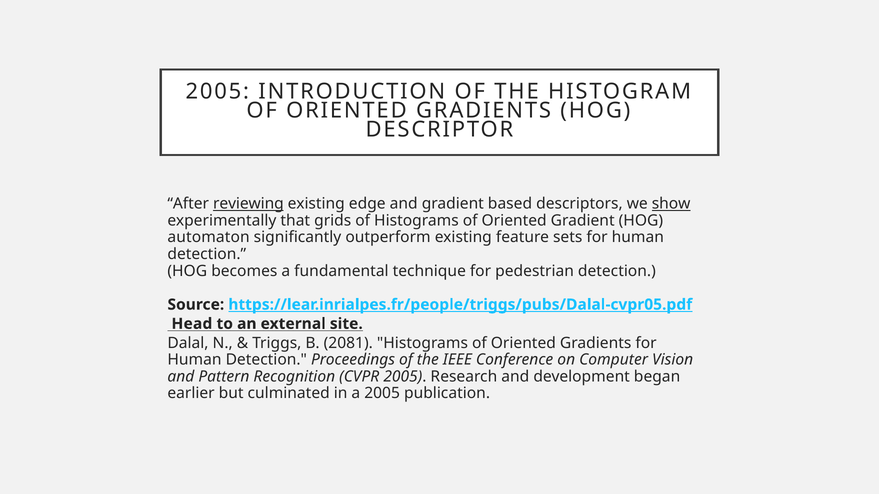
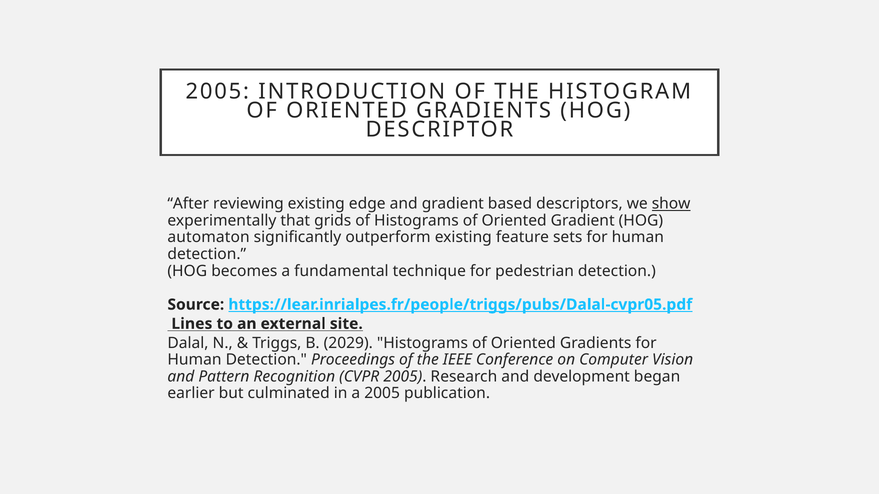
reviewing underline: present -> none
Head: Head -> Lines
2081: 2081 -> 2029
